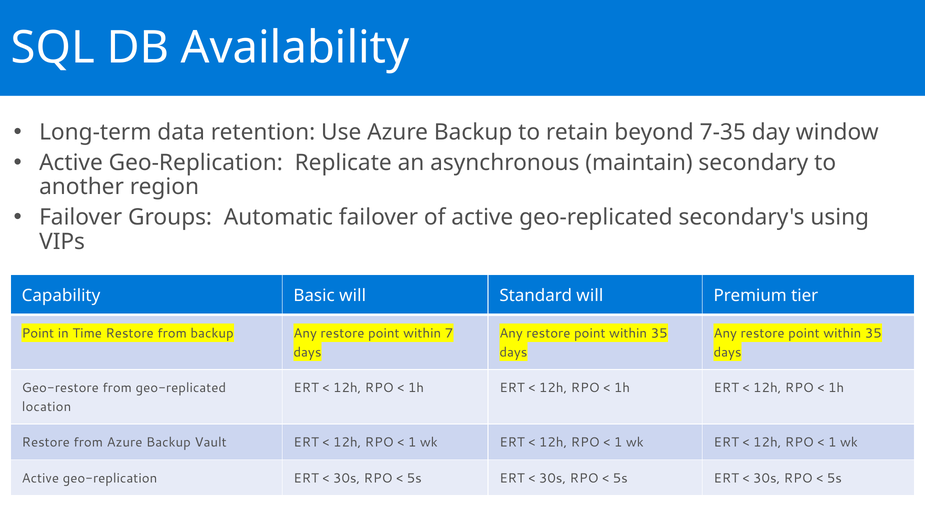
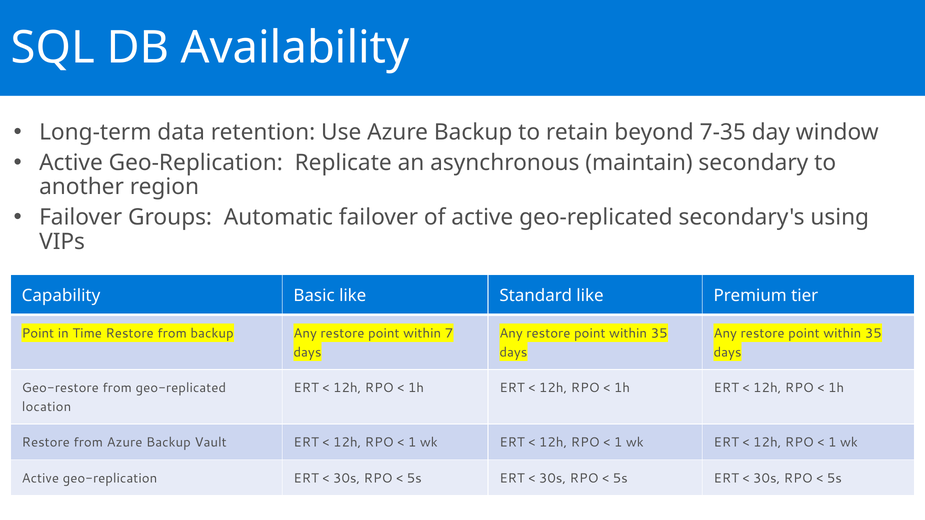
Basic will: will -> like
Standard will: will -> like
